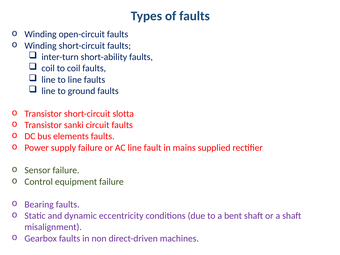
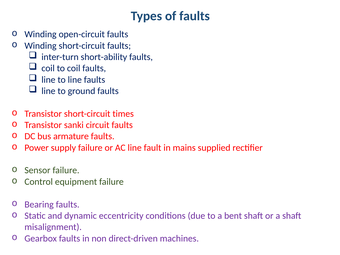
slotta: slotta -> times
elements: elements -> armature
